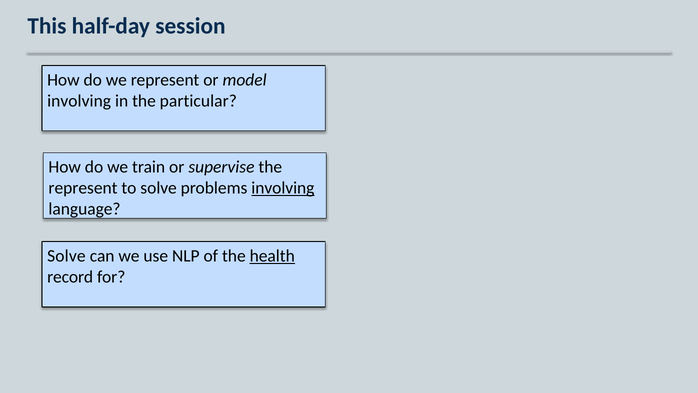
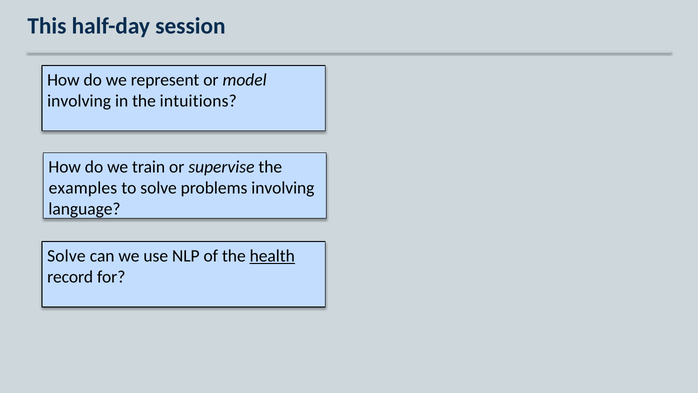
particular: particular -> intuitions
represent at (83, 188): represent -> examples
involving at (283, 188) underline: present -> none
